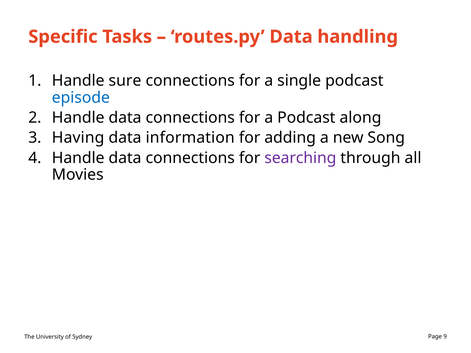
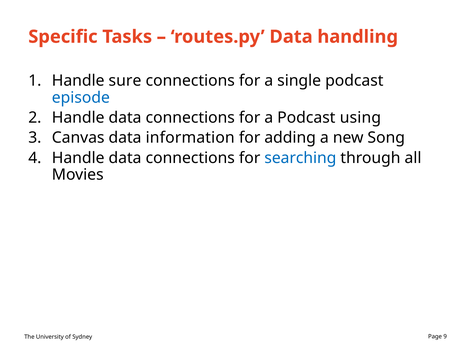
along: along -> using
Having: Having -> Canvas
searching colour: purple -> blue
